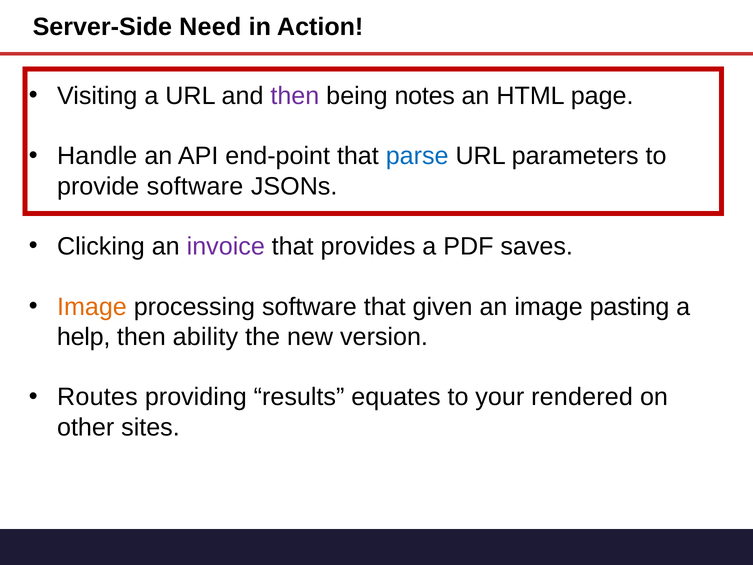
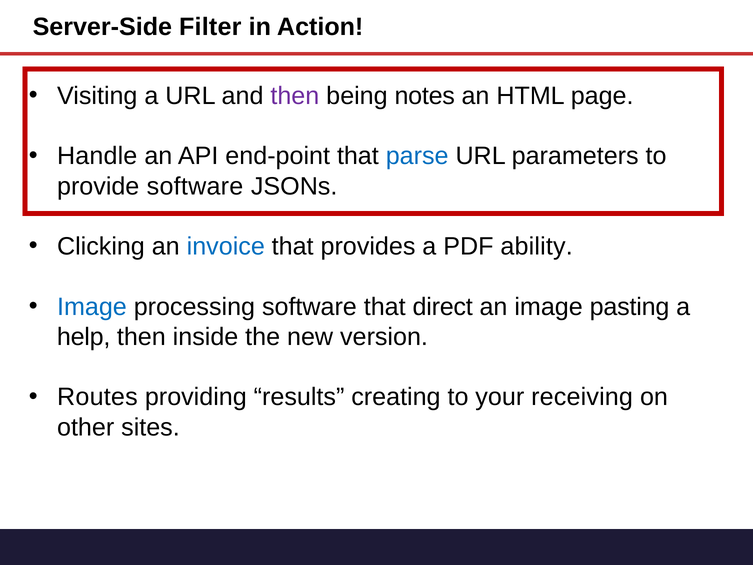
Need: Need -> Filter
invoice colour: purple -> blue
saves: saves -> ability
Image at (92, 307) colour: orange -> blue
given: given -> direct
ability: ability -> inside
equates: equates -> creating
rendered: rendered -> receiving
